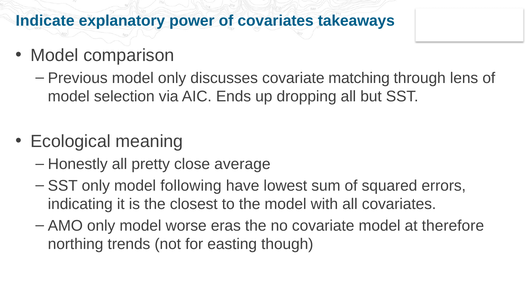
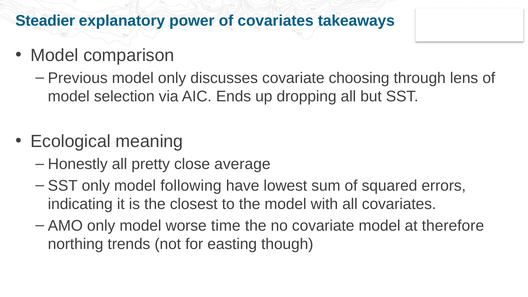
Indicate: Indicate -> Steadier
matching: matching -> choosing
eras: eras -> time
